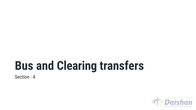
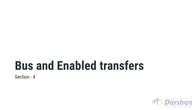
Clearing: Clearing -> Enabled
